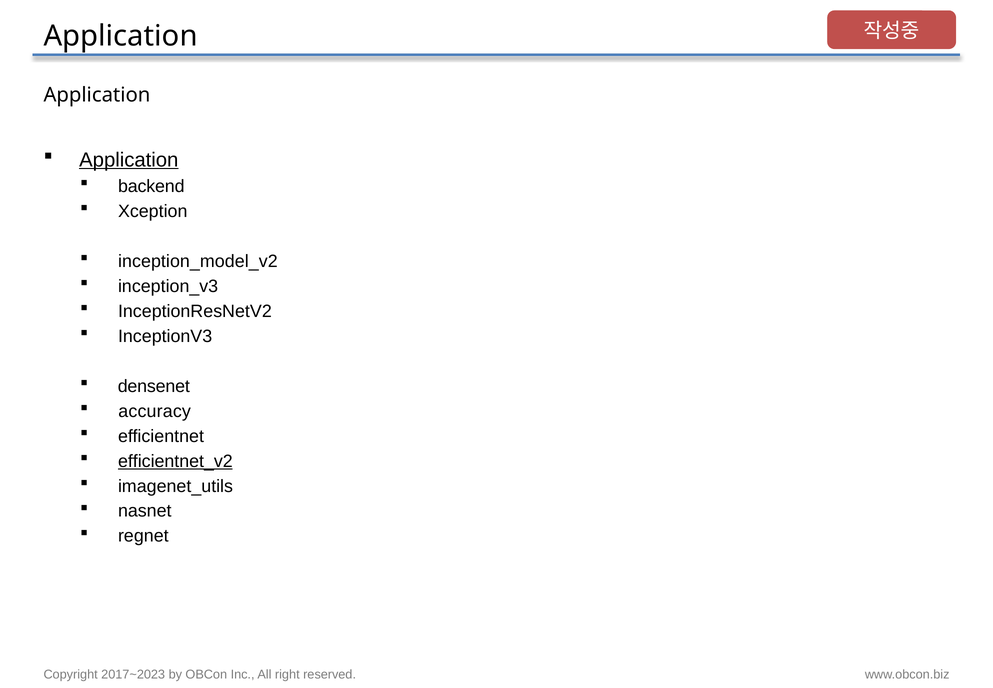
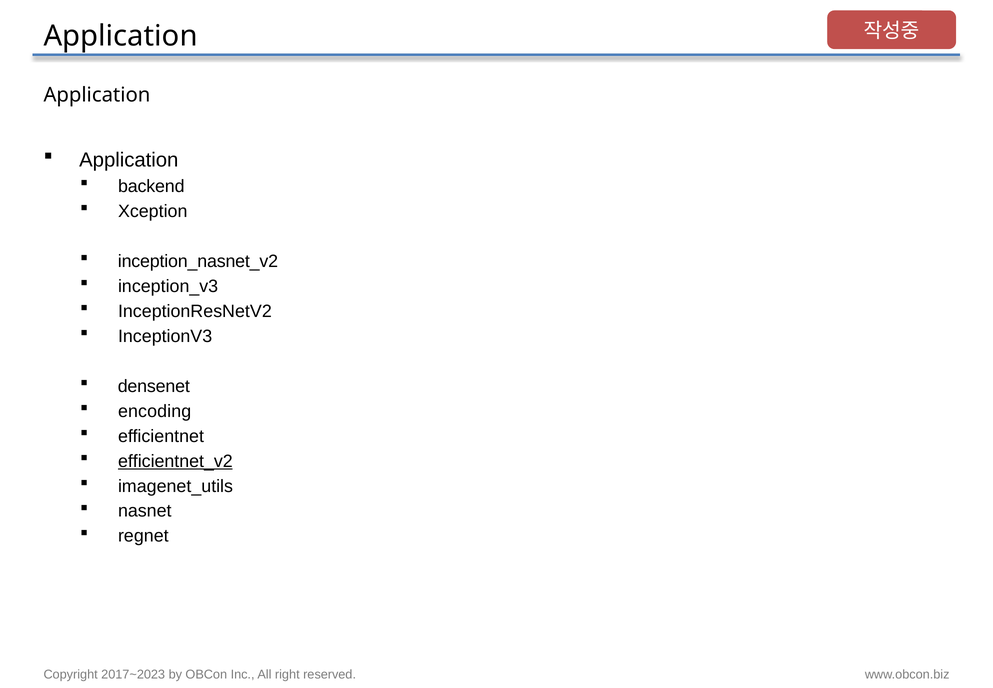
Application at (129, 160) underline: present -> none
inception_model_v2: inception_model_v2 -> inception_nasnet_v2
accuracy: accuracy -> encoding
